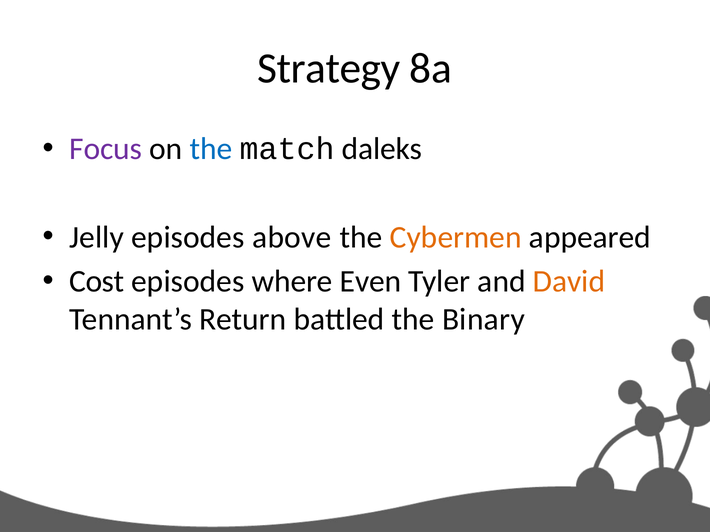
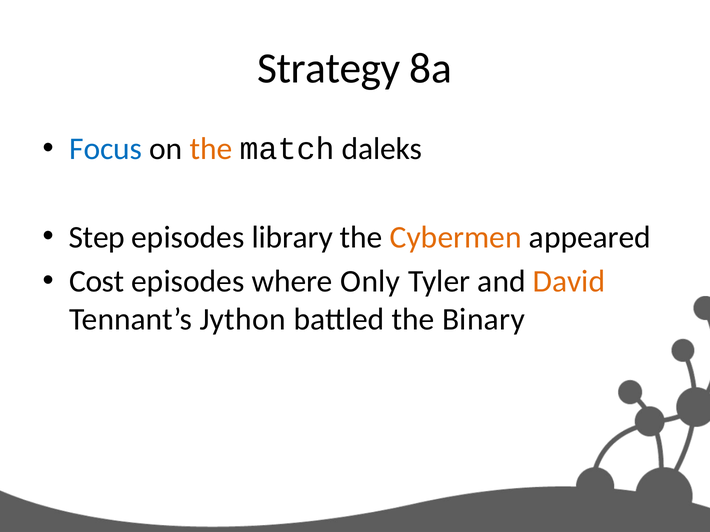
Focus colour: purple -> blue
the at (211, 149) colour: blue -> orange
Jelly: Jelly -> Step
above: above -> library
Even: Even -> Only
Return: Return -> Jython
